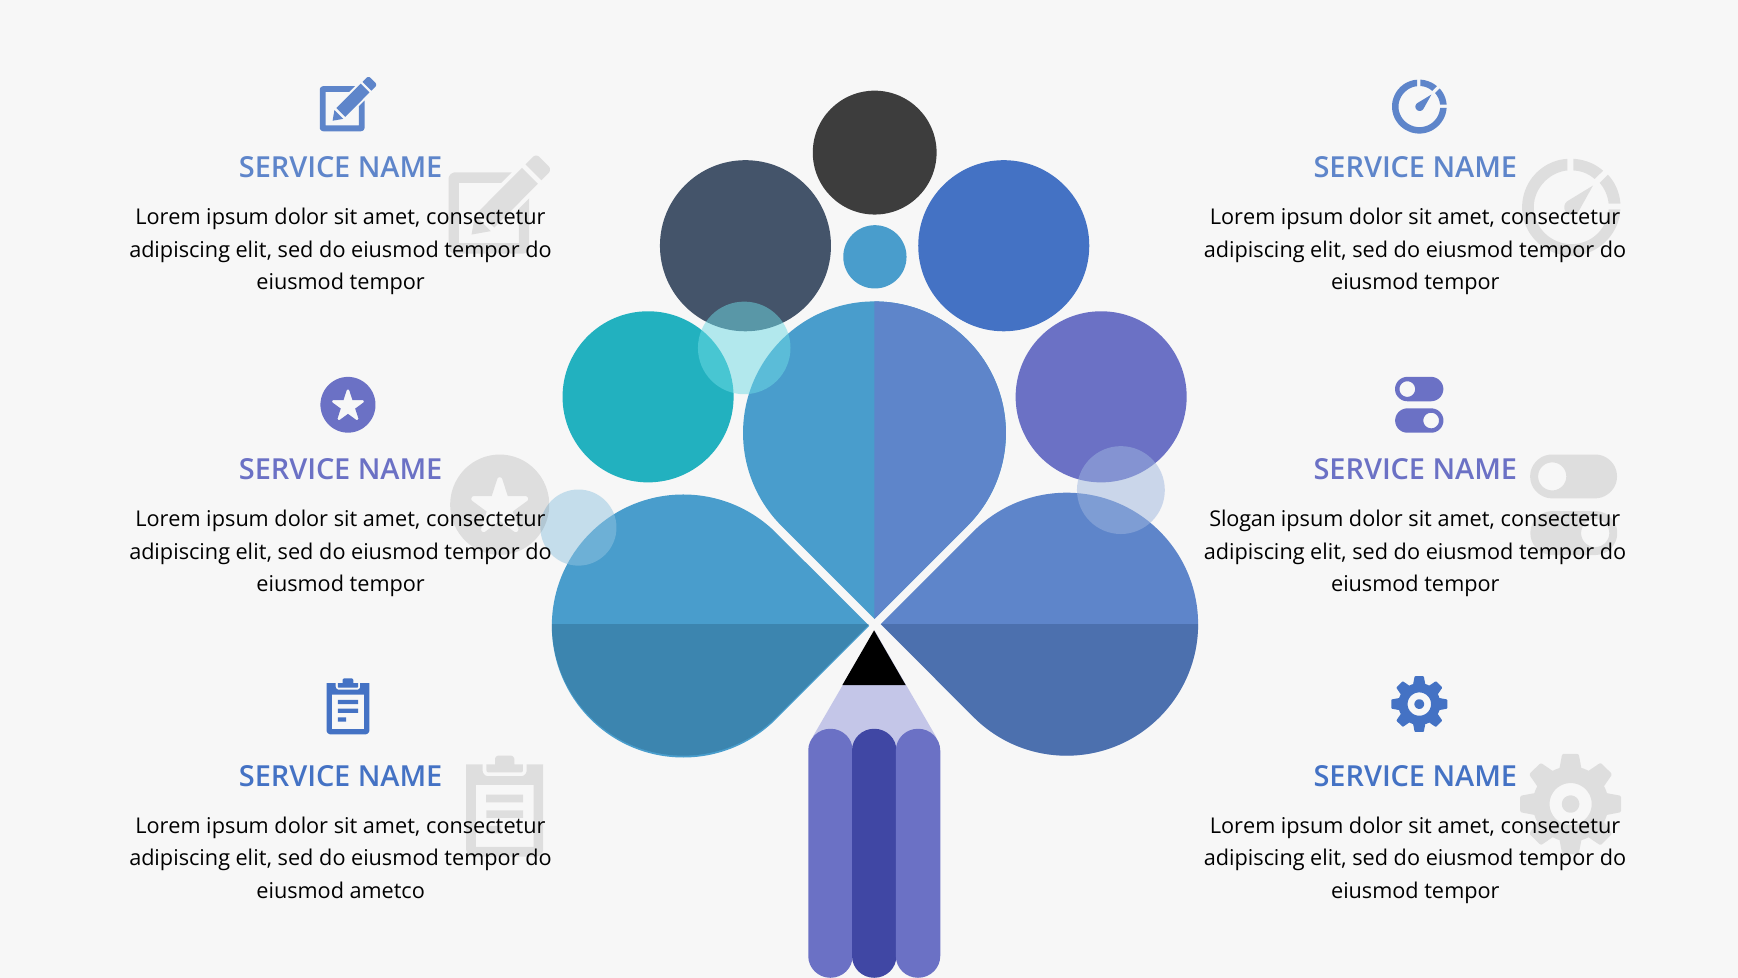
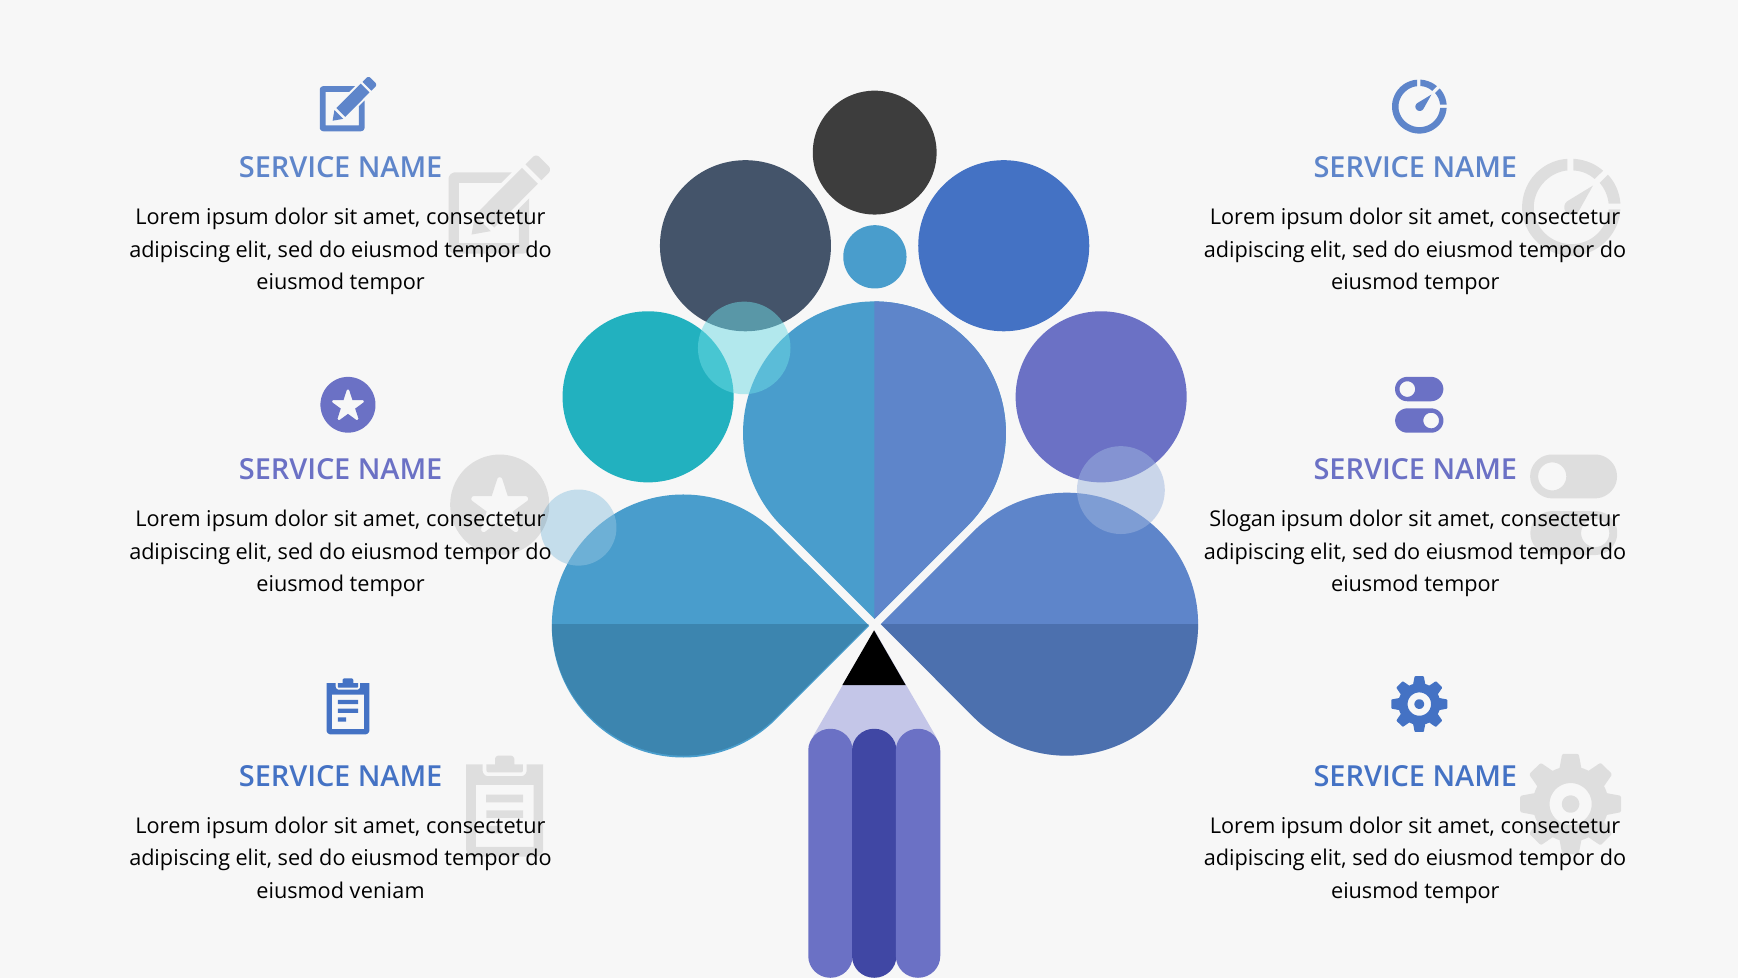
ametco: ametco -> veniam
